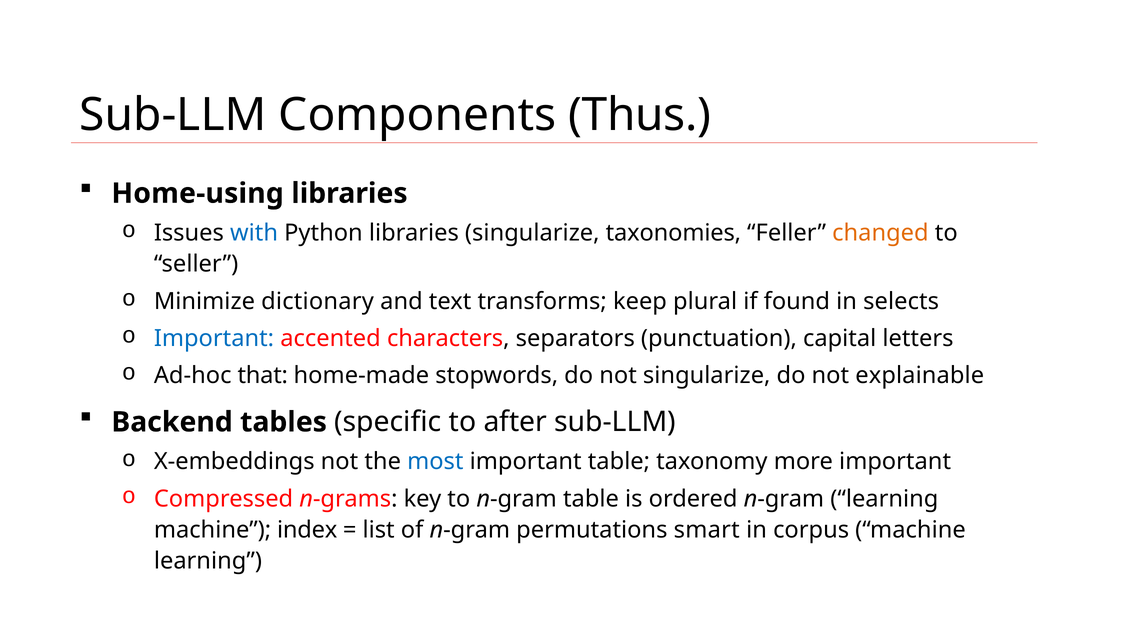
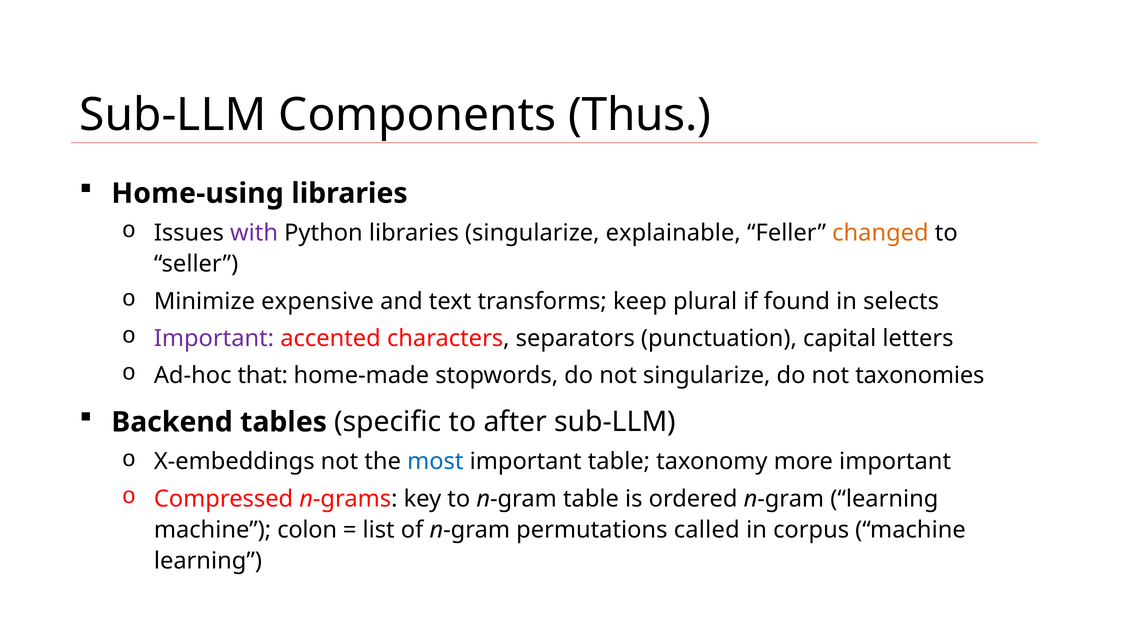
with colour: blue -> purple
taxonomies: taxonomies -> explainable
dictionary: dictionary -> expensive
Important at (214, 339) colour: blue -> purple
explainable: explainable -> taxonomies
index: index -> colon
smart: smart -> called
